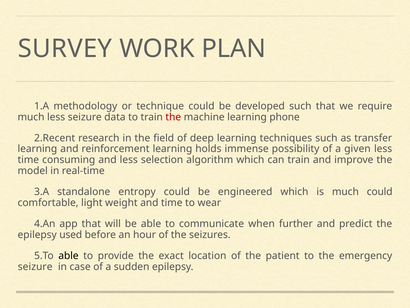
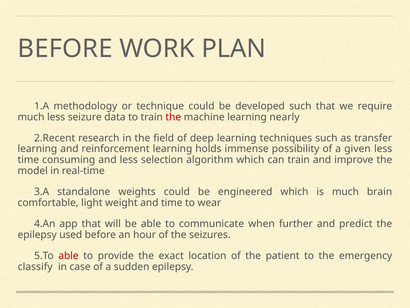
SURVEY at (65, 49): SURVEY -> BEFORE
phone: phone -> nearly
entropy: entropy -> weights
much could: could -> brain
able at (69, 255) colour: black -> red
seizure at (35, 266): seizure -> classify
